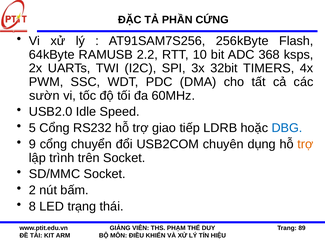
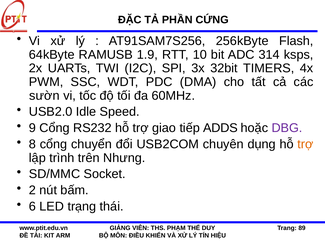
2.2: 2.2 -> 1.9
368: 368 -> 314
5: 5 -> 9
LDRB: LDRB -> ADDS
DBG colour: blue -> purple
9: 9 -> 8
trên Socket: Socket -> Nhưng
8: 8 -> 6
